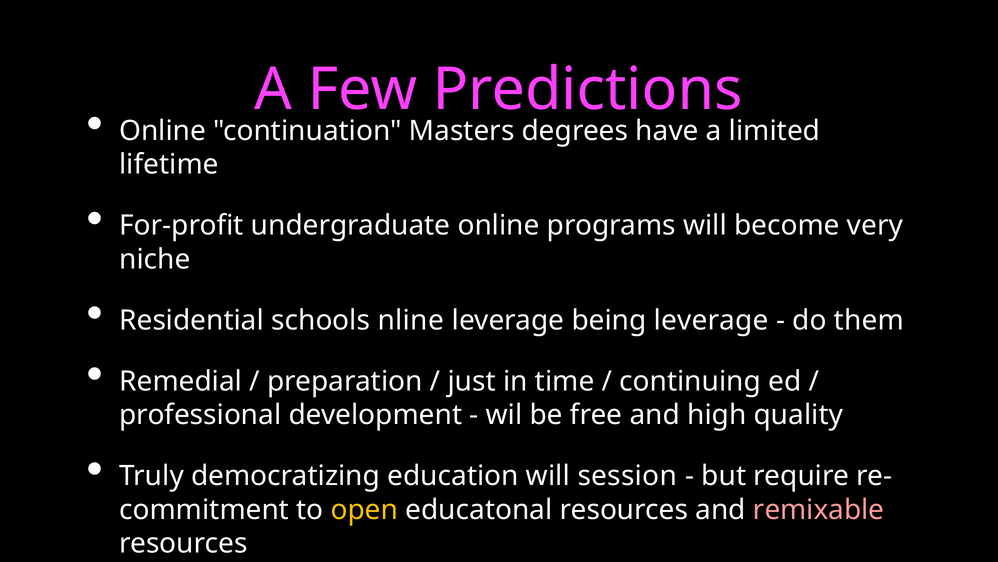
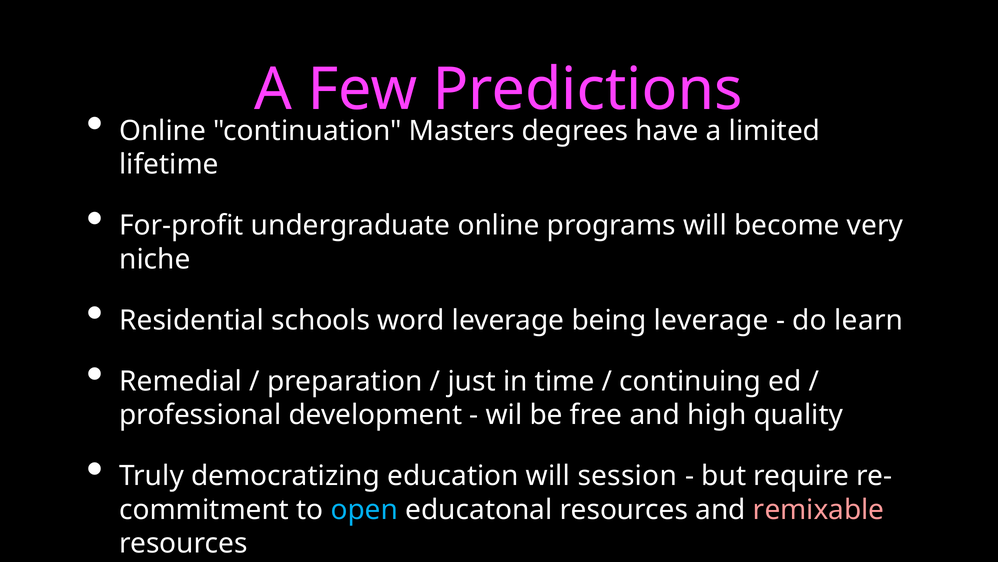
nline: nline -> word
them: them -> learn
open colour: yellow -> light blue
